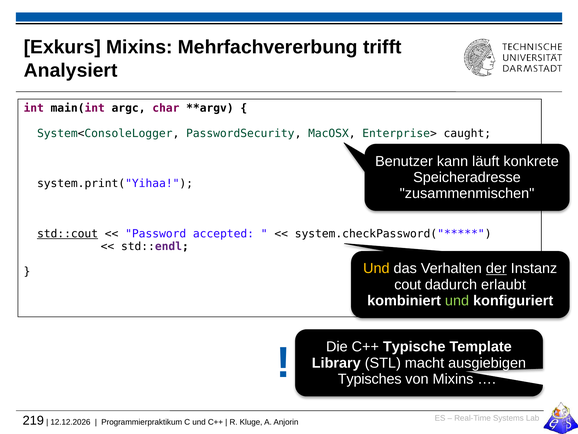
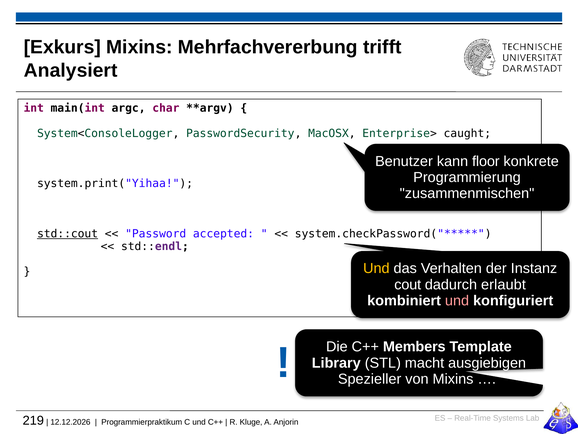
läuft: läuft -> floor
Speicheradresse: Speicheradresse -> Programmierung
der underline: present -> none
und at (457, 300) colour: light green -> pink
Typische: Typische -> Members
Typisches: Typisches -> Spezieller
